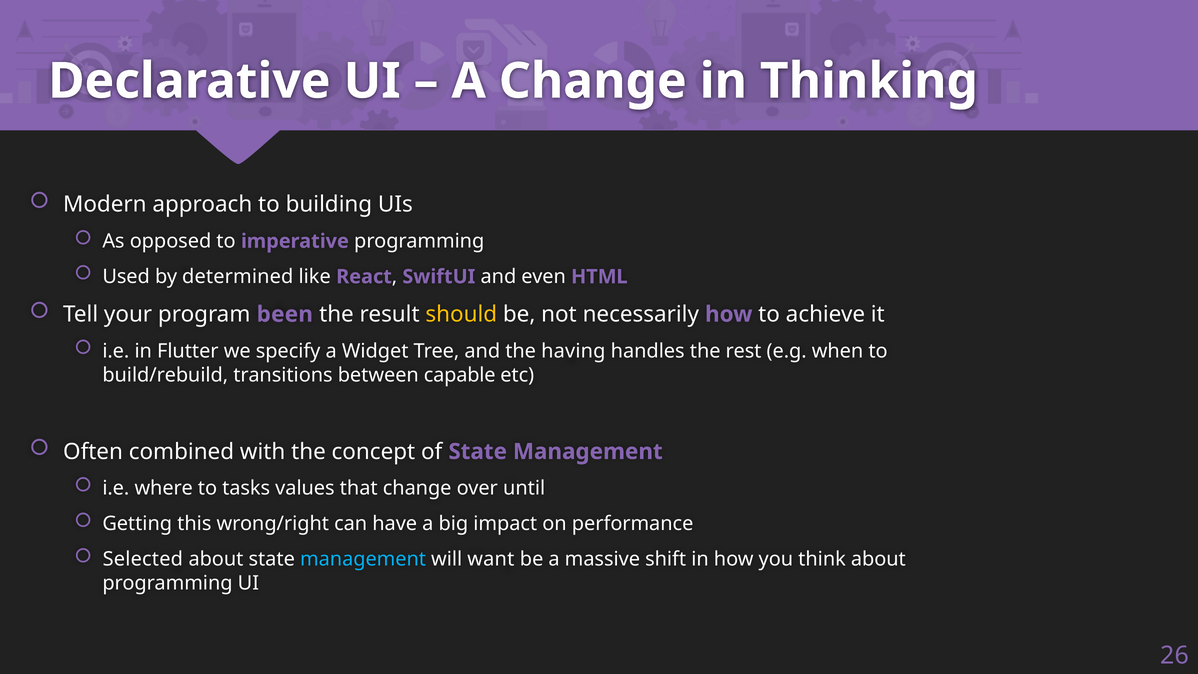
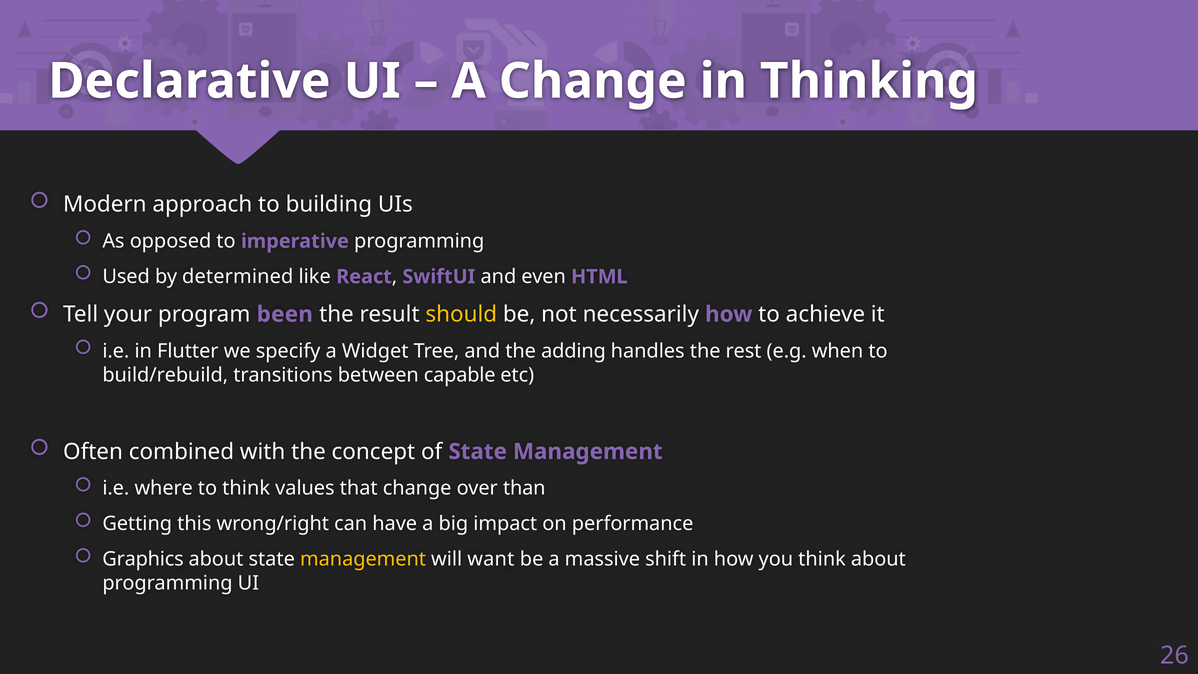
having: having -> adding
to tasks: tasks -> think
until: until -> than
Selected: Selected -> Graphics
management at (363, 559) colour: light blue -> yellow
